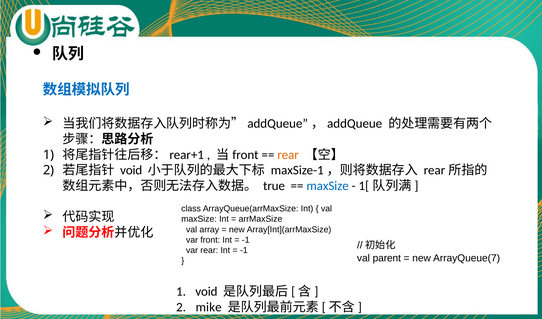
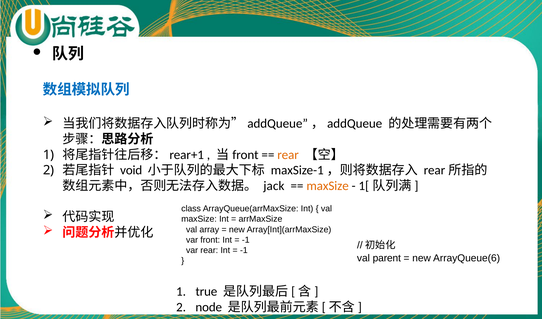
true: true -> jack
maxSize at (328, 186) colour: blue -> orange
ArrayQueue(7: ArrayQueue(7 -> ArrayQueue(6
void at (206, 292): void -> true
mike: mike -> node
